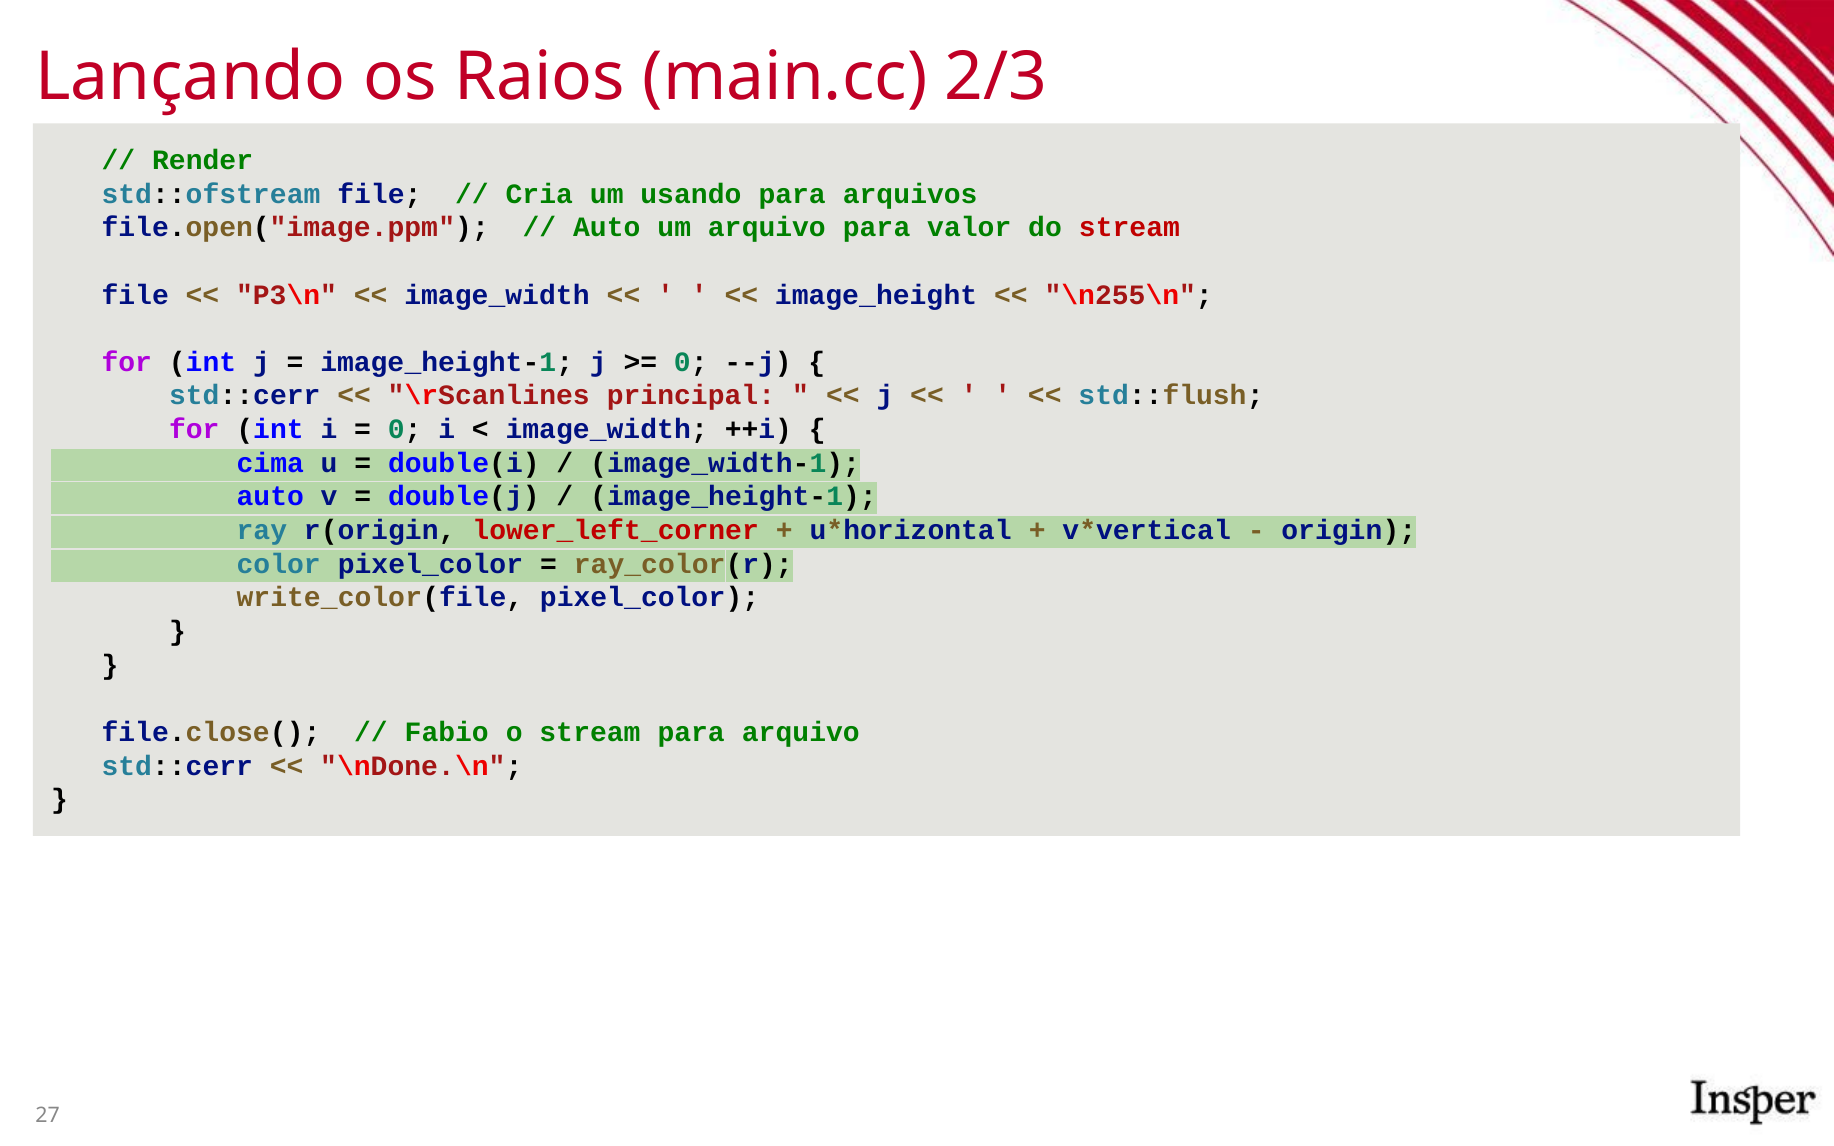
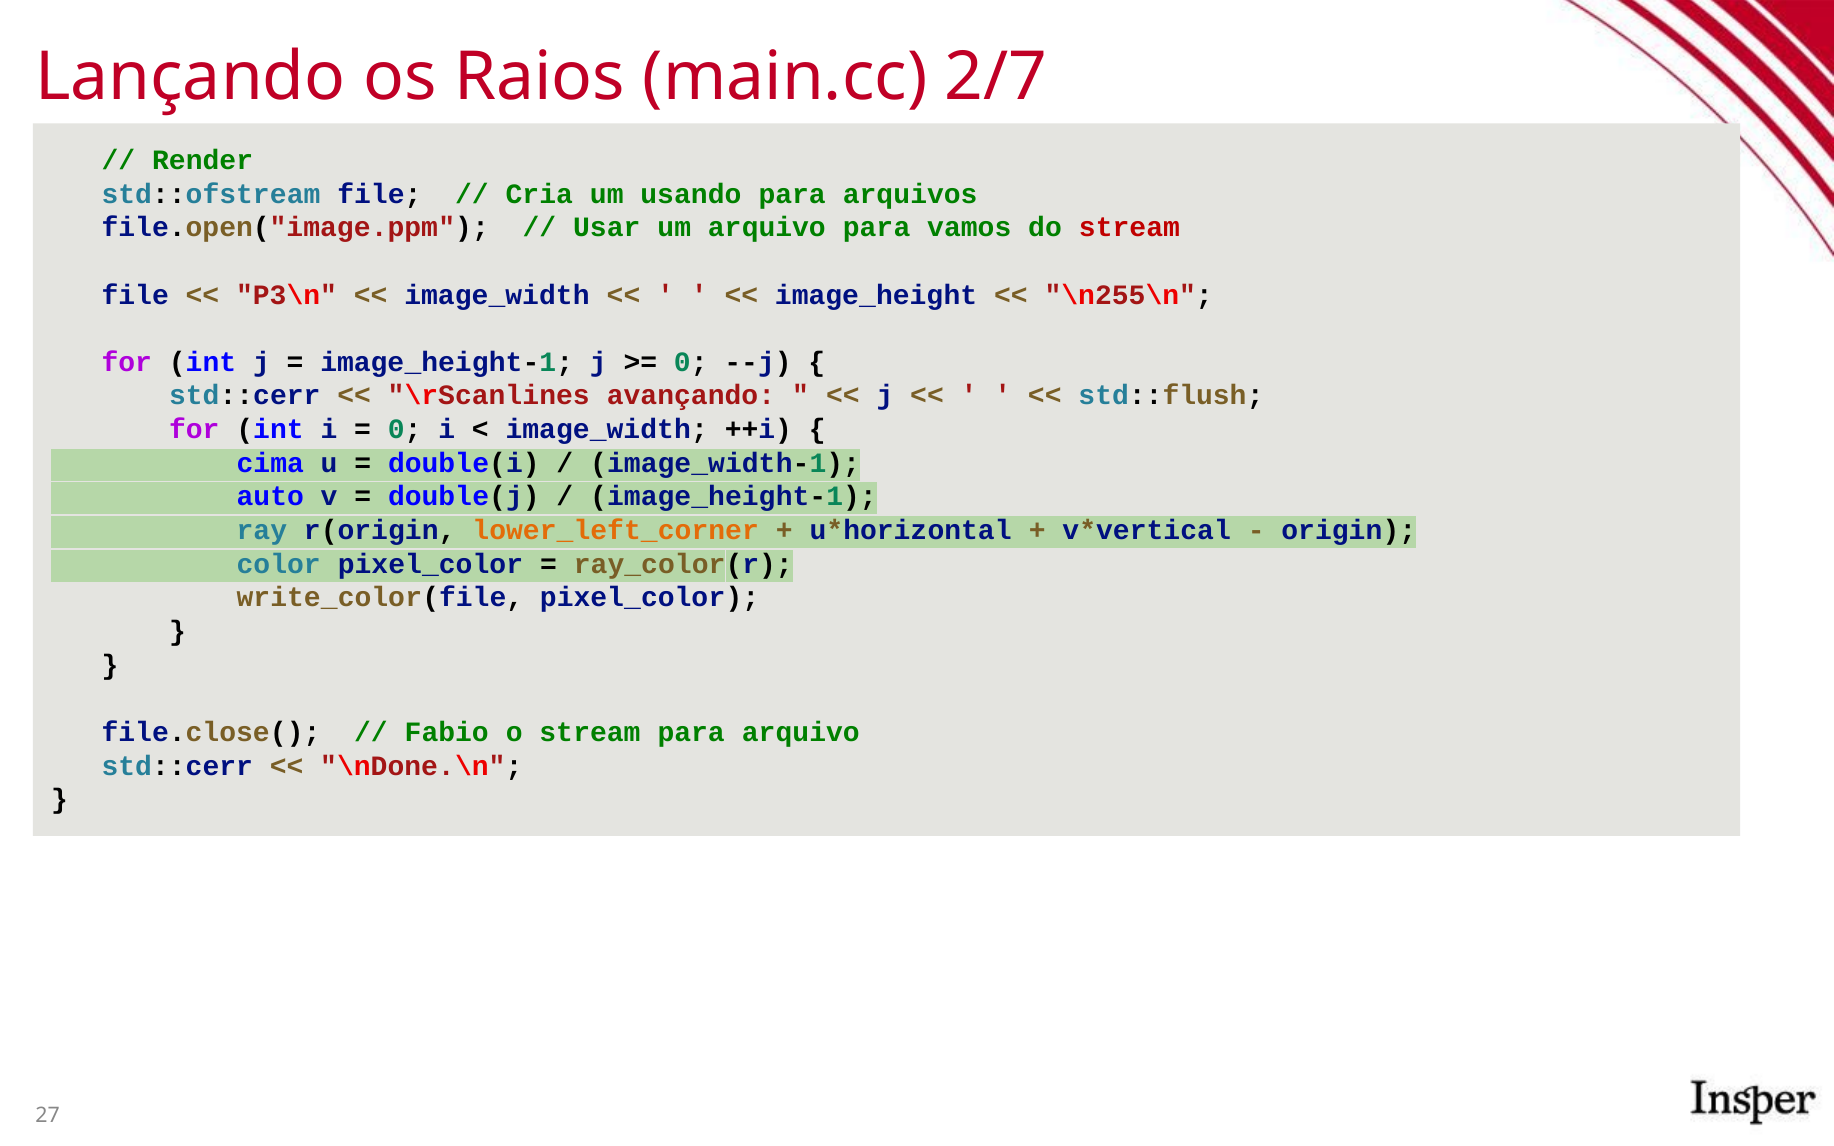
2/3: 2/3 -> 2/7
Auto at (607, 228): Auto -> Usar
valor: valor -> vamos
principal: principal -> avançando
lower_left_corner colour: red -> orange
